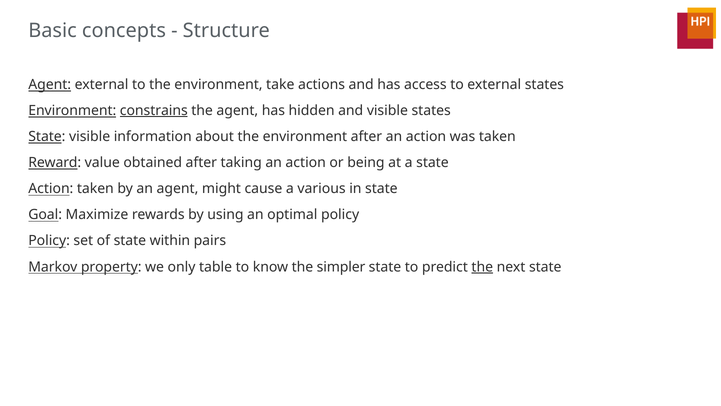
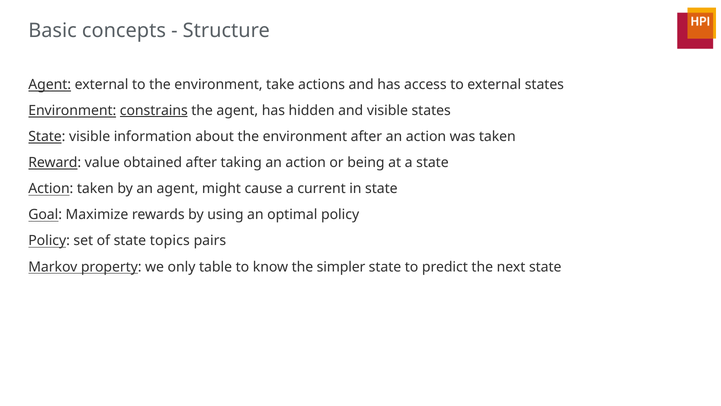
various: various -> current
within: within -> topics
the at (482, 267) underline: present -> none
